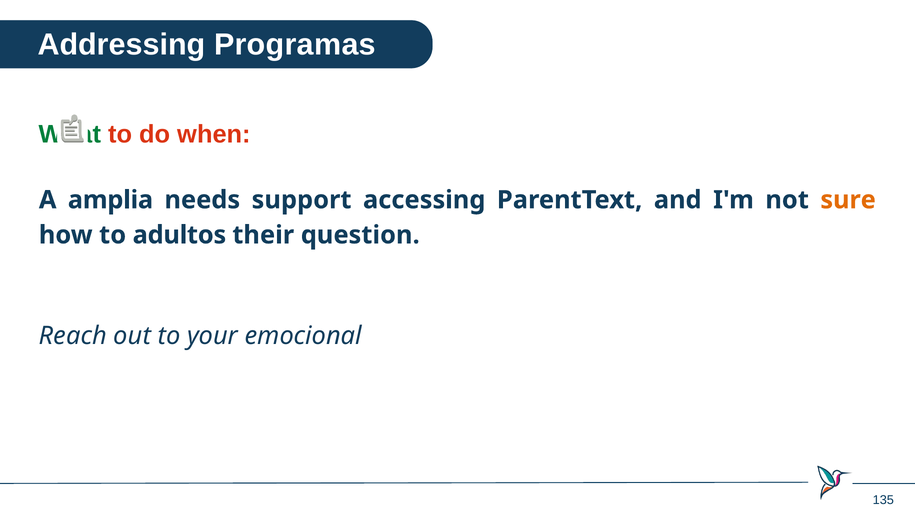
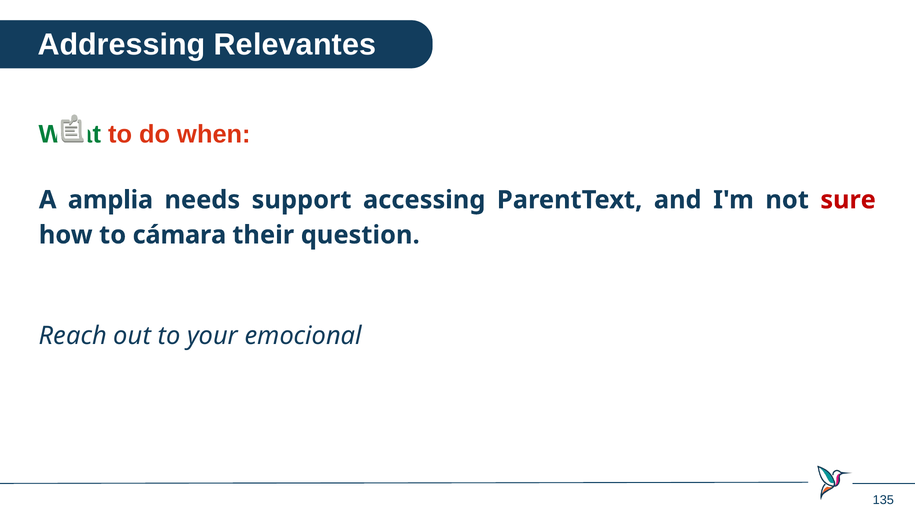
Programas: Programas -> Relevantes
sure colour: orange -> red
adultos: adultos -> cámara
